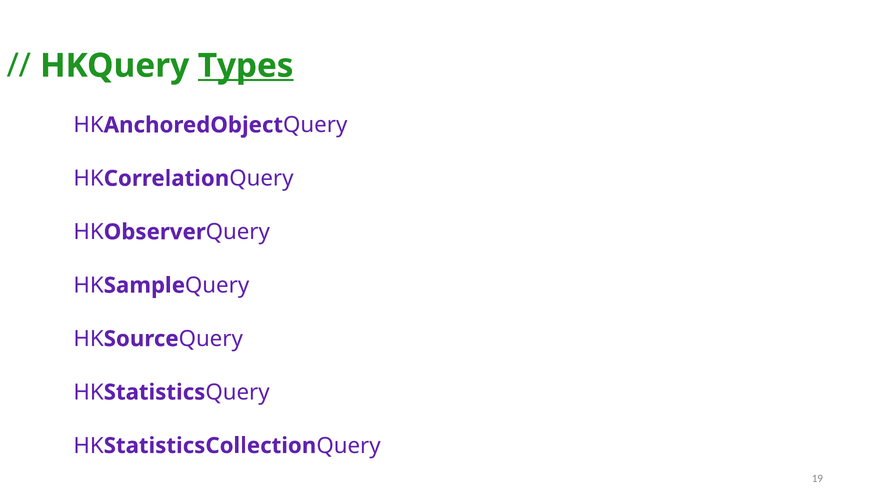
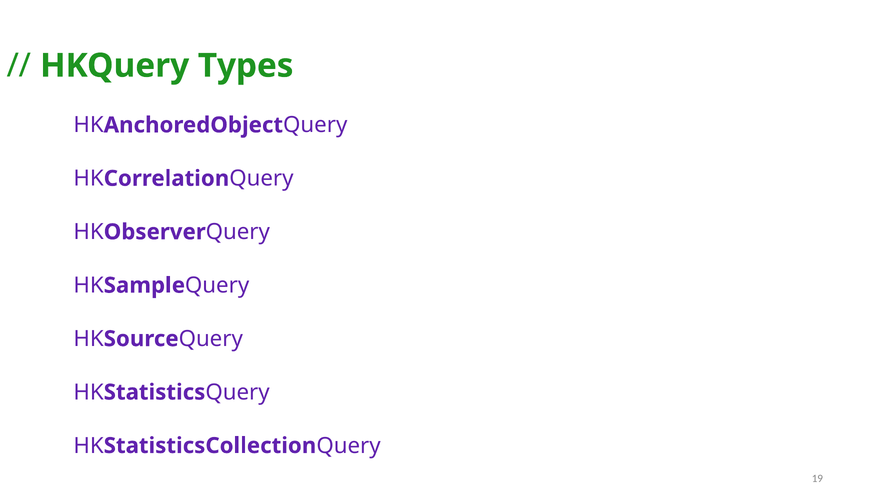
Types underline: present -> none
